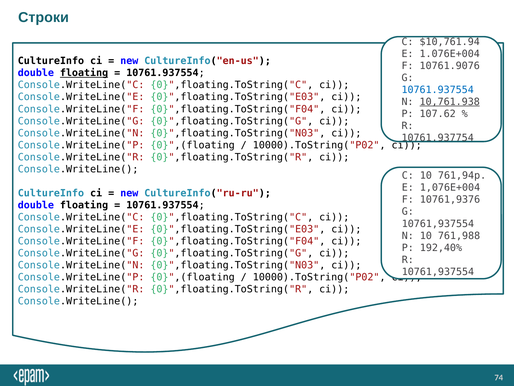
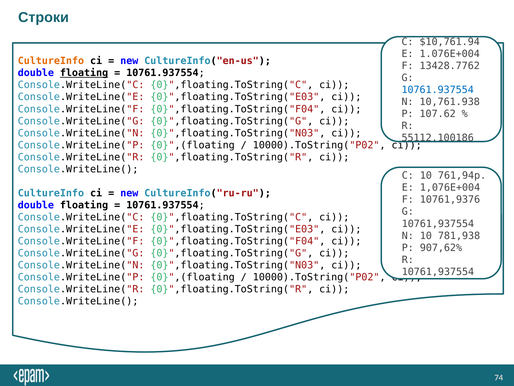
CultureInfo at (51, 61) colour: black -> orange
10761.9076: 10761.9076 -> 13428.7762
10,761.938 underline: present -> none
10761.937754: 10761.937754 -> 55112.100186
761,988: 761,988 -> 781,938
192,40%: 192,40% -> 907,62%
